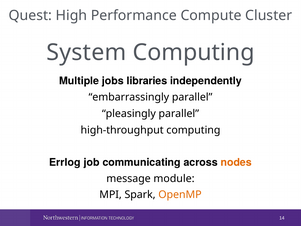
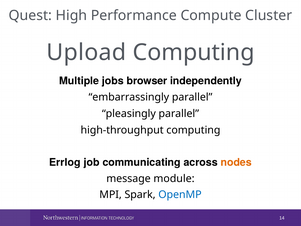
System: System -> Upload
libraries: libraries -> browser
OpenMP colour: orange -> blue
